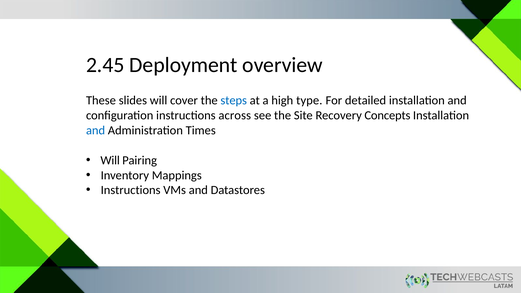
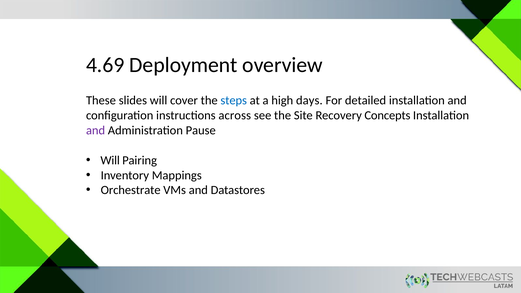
2.45: 2.45 -> 4.69
type: type -> days
and at (96, 130) colour: blue -> purple
Times: Times -> Pause
Instructions at (131, 190): Instructions -> Orchestrate
